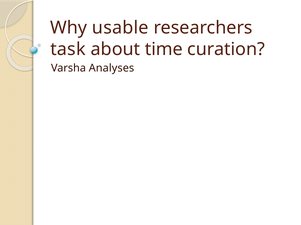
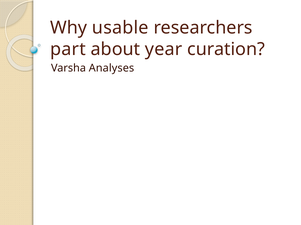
task: task -> part
time: time -> year
